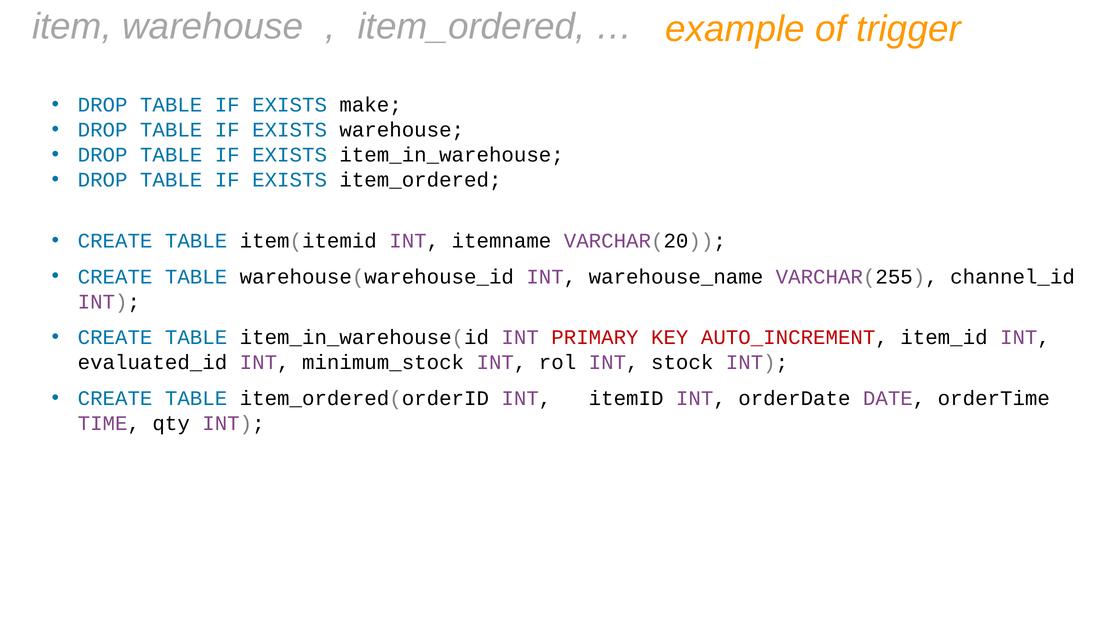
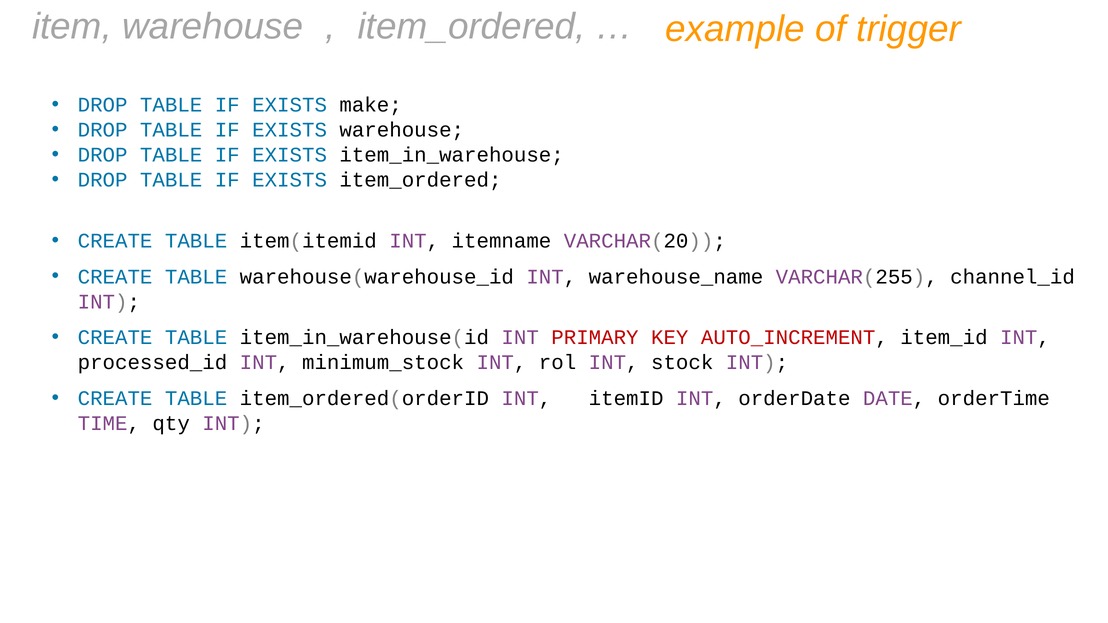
evaluated_id: evaluated_id -> processed_id
